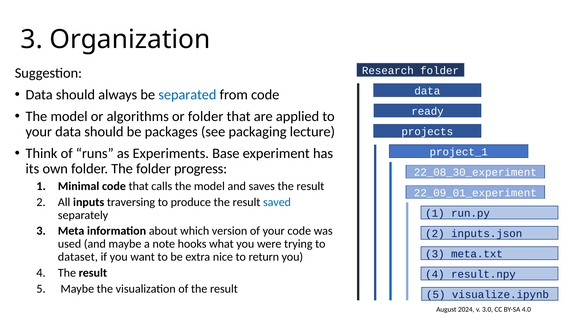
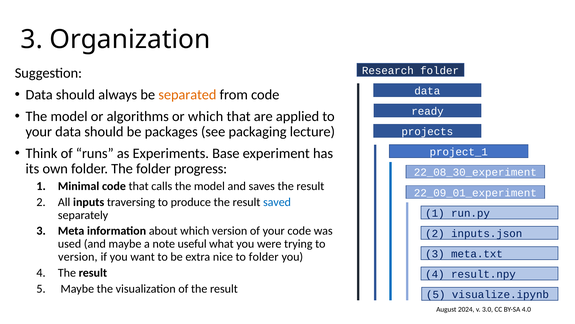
separated colour: blue -> orange
or folder: folder -> which
hooks: hooks -> useful
dataset at (78, 256): dataset -> version
to return: return -> folder
